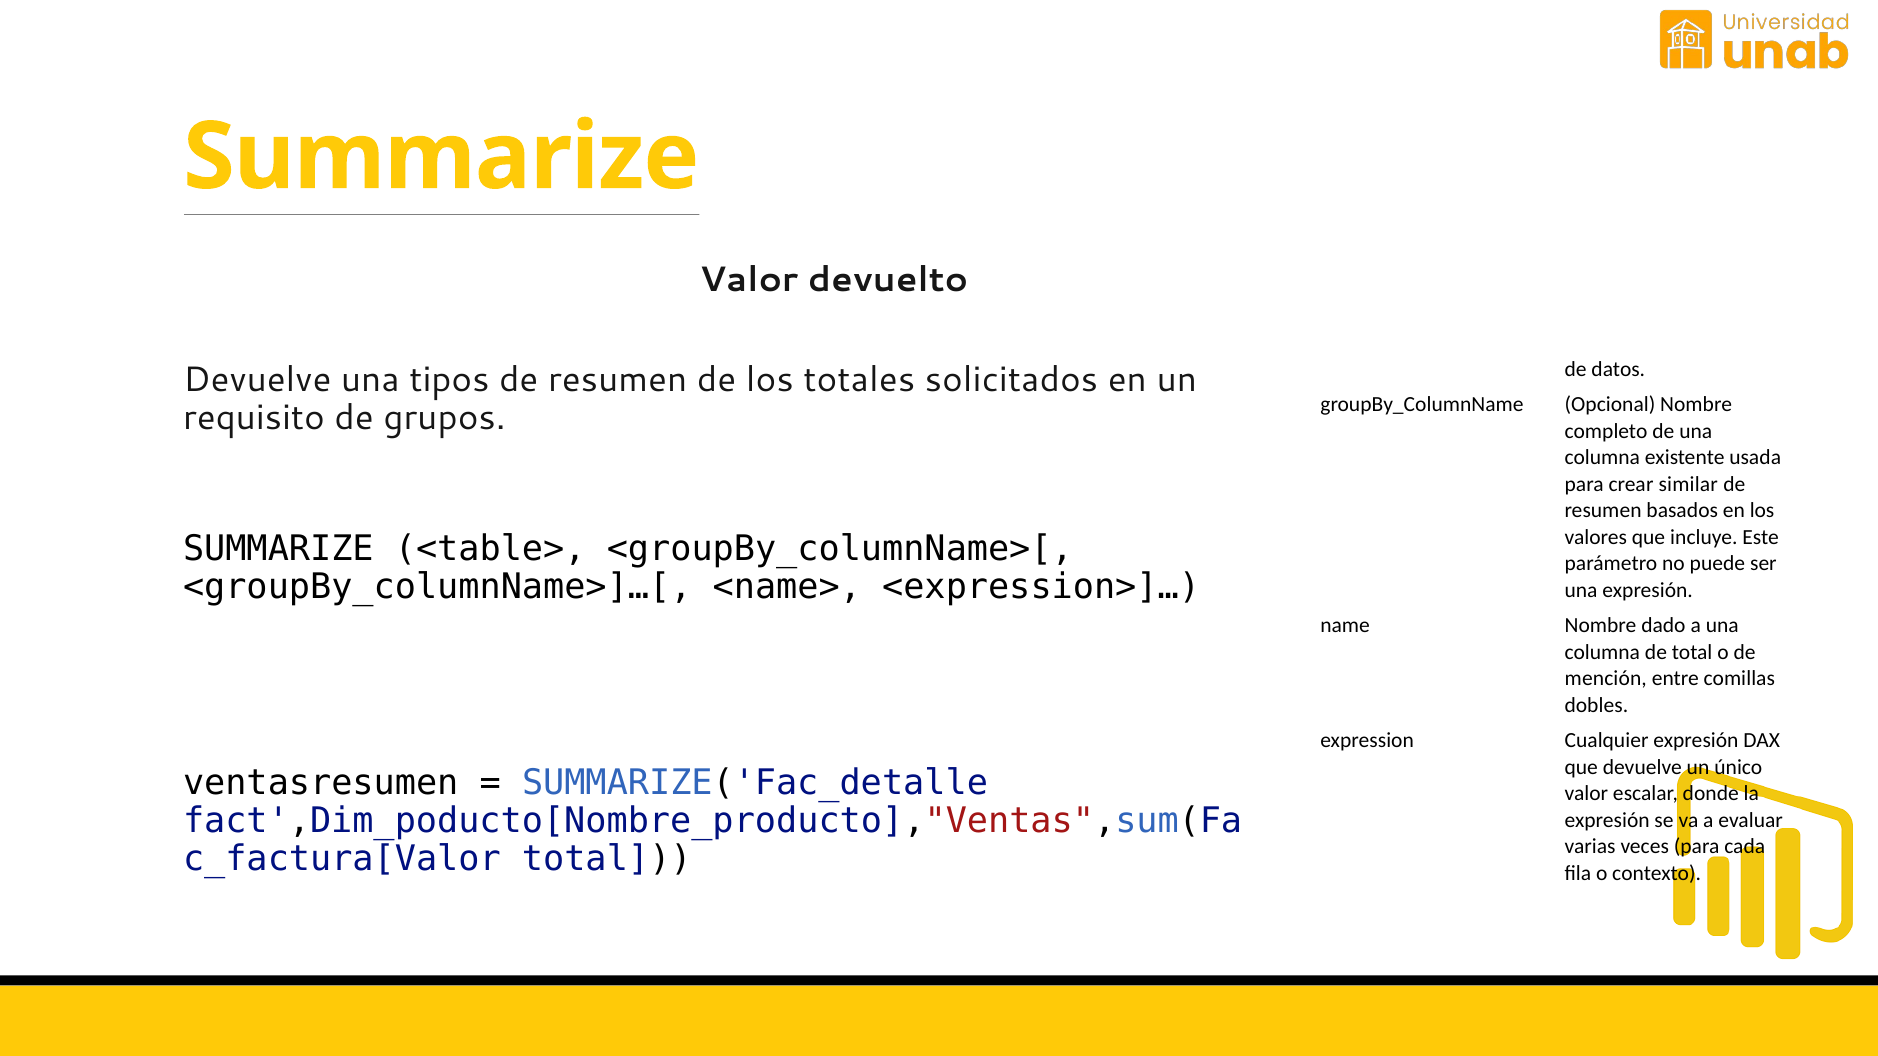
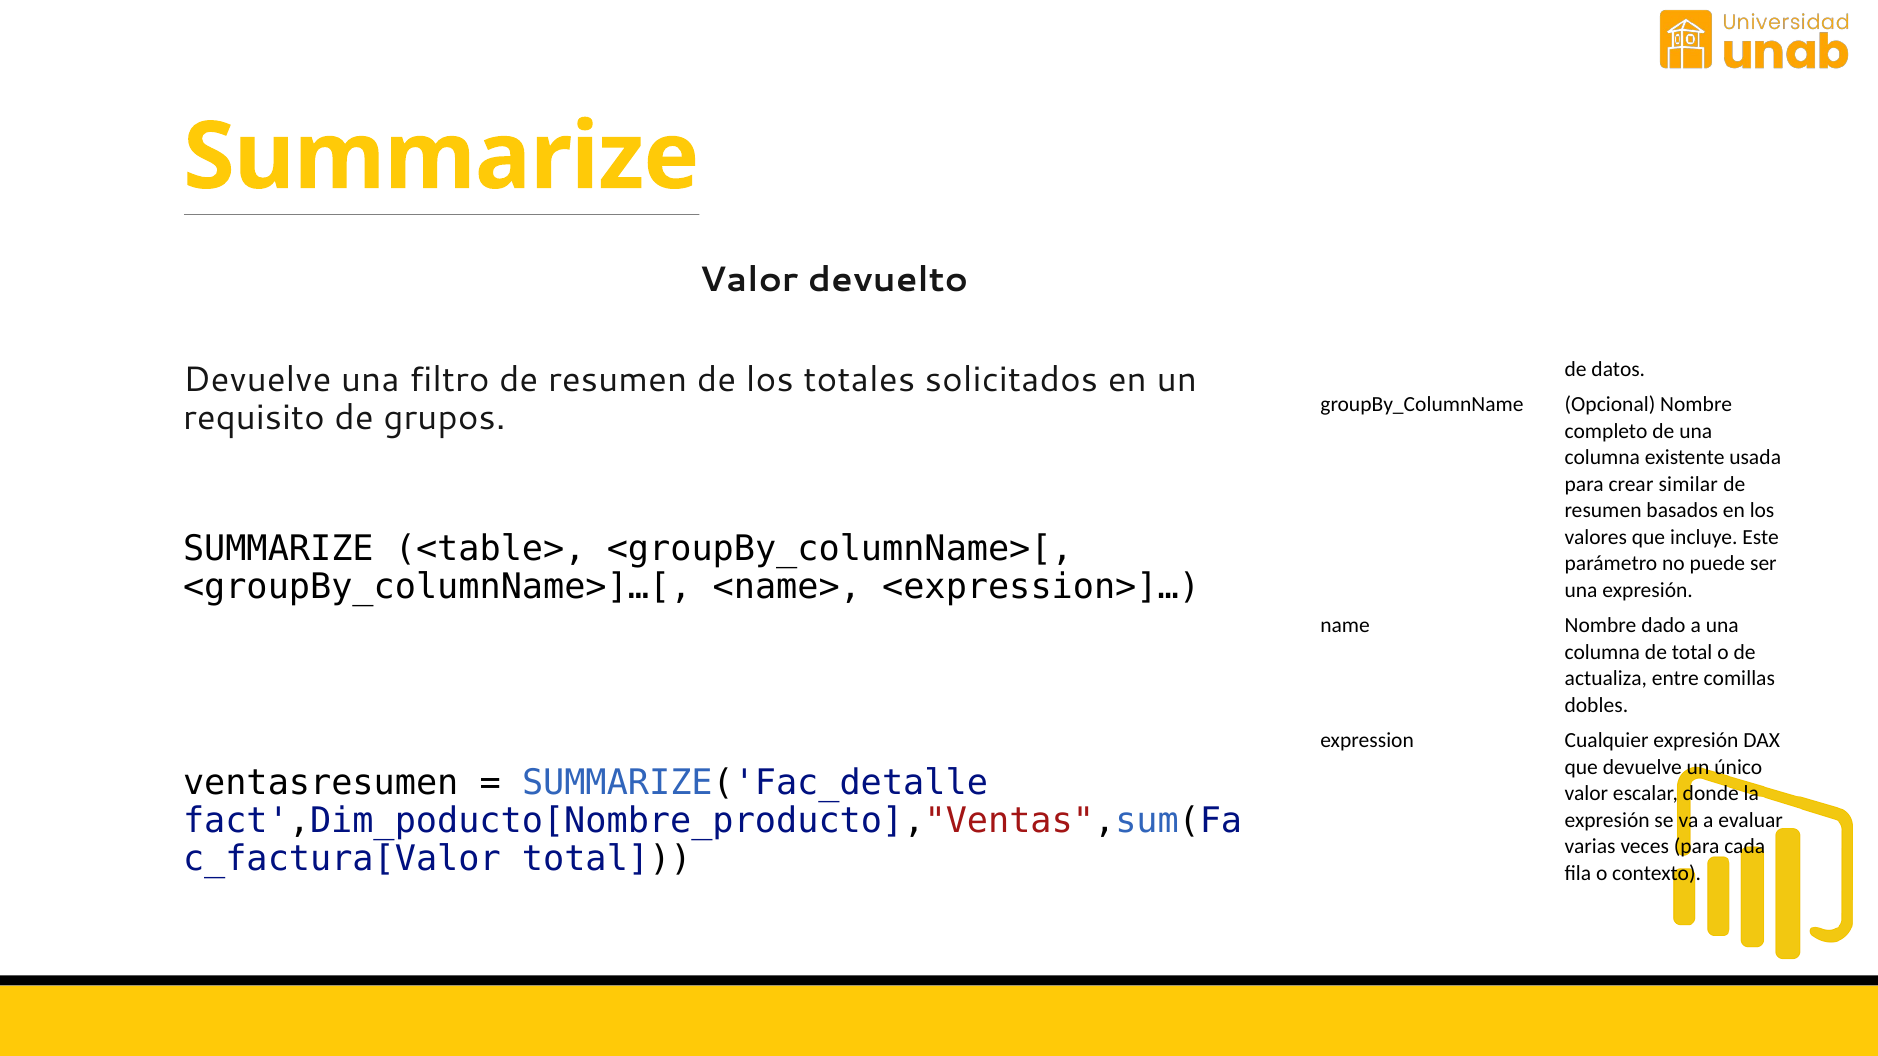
tipos: tipos -> filtro
mención: mención -> actualiza
